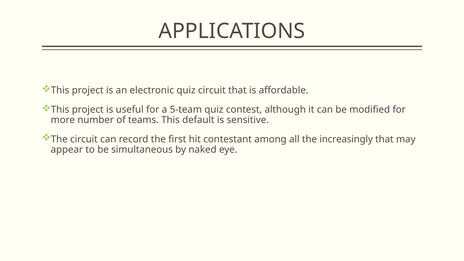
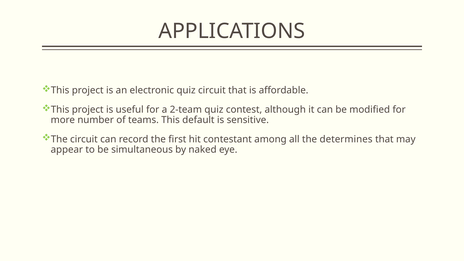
5-team: 5-team -> 2-team
increasingly: increasingly -> determines
